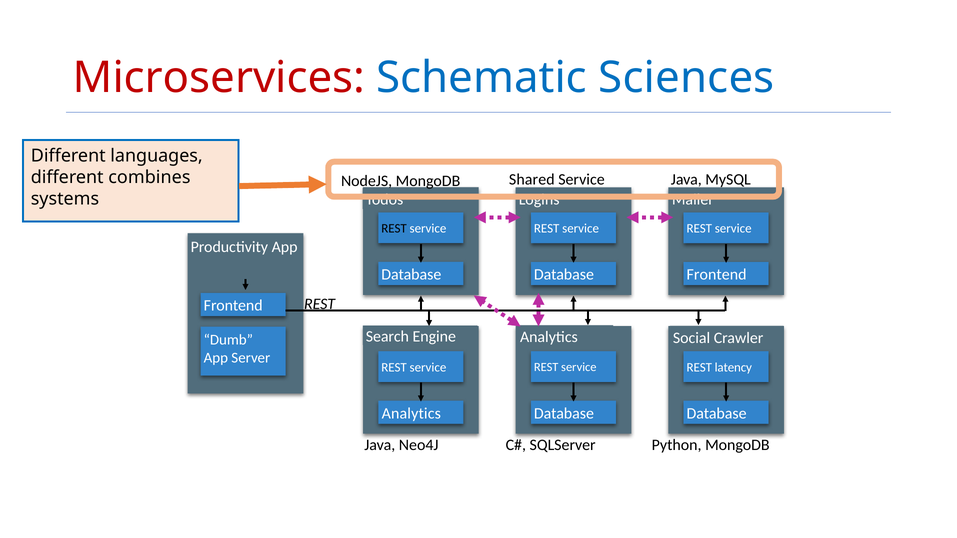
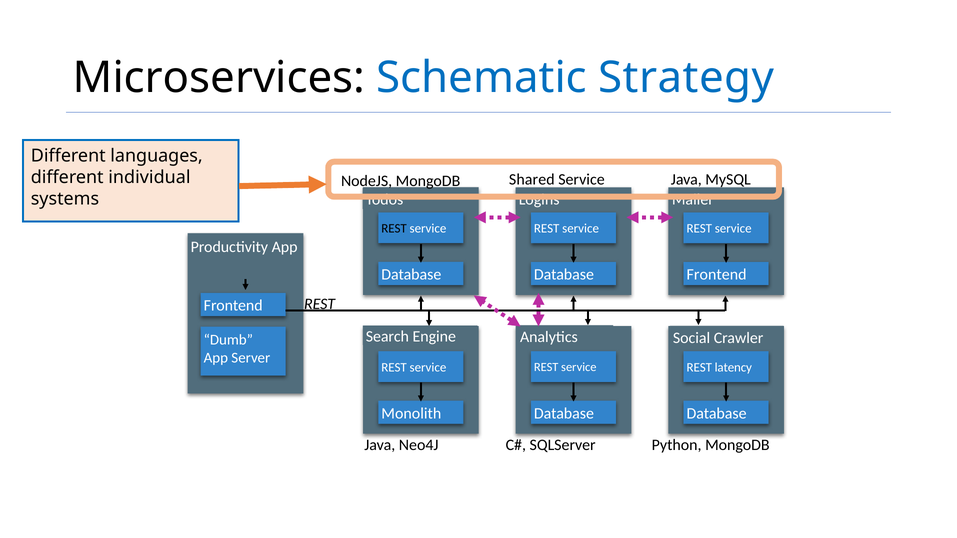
Microservices colour: red -> black
Sciences: Sciences -> Strategy
combines: combines -> individual
Analytics at (411, 414): Analytics -> Monolith
